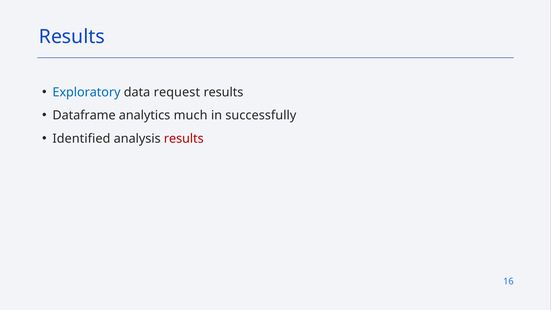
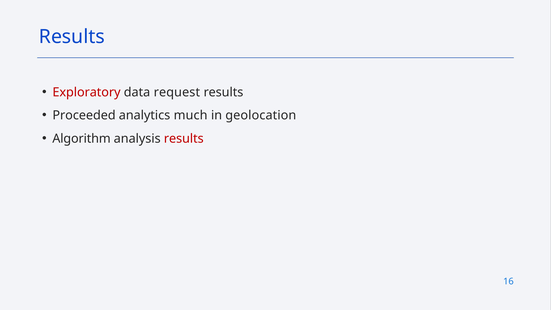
Exploratory colour: blue -> red
Dataframe: Dataframe -> Proceeded
successfully: successfully -> geolocation
Identified: Identified -> Algorithm
